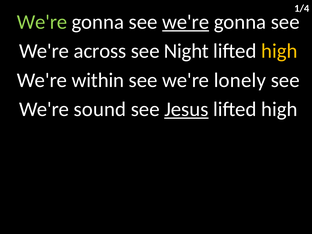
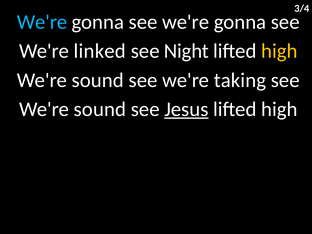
1/4: 1/4 -> 3/4
We're at (42, 22) colour: light green -> light blue
we're at (186, 22) underline: present -> none
across: across -> linked
within at (98, 80): within -> sound
lonely: lonely -> taking
